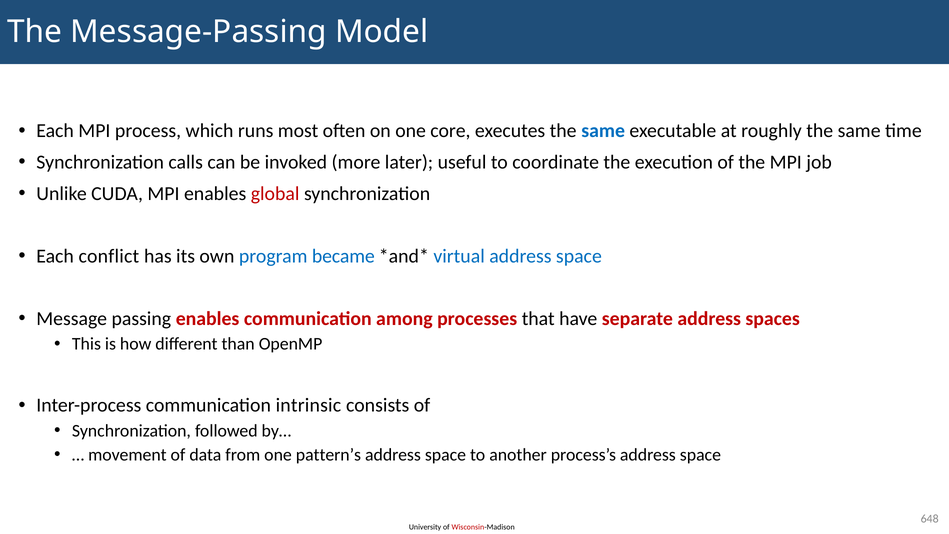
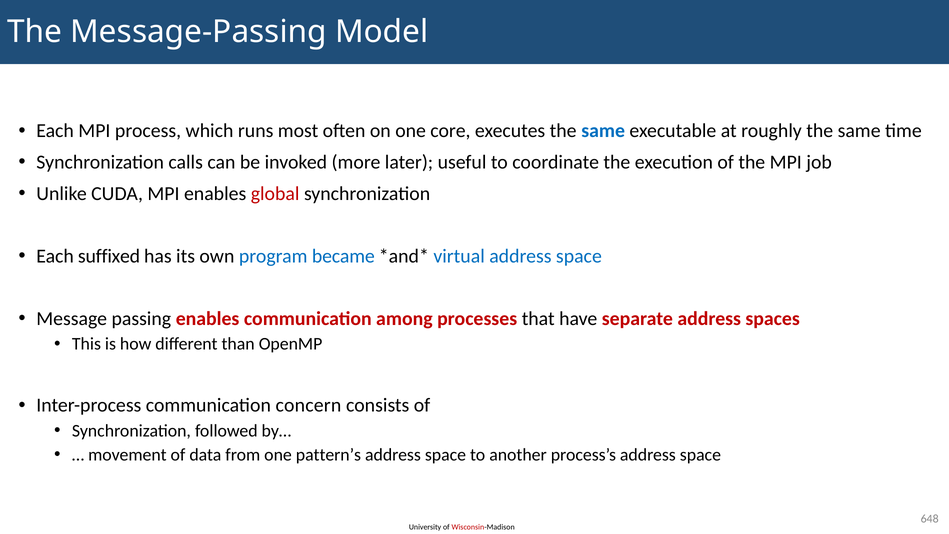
conflict: conflict -> suffixed
intrinsic: intrinsic -> concern
